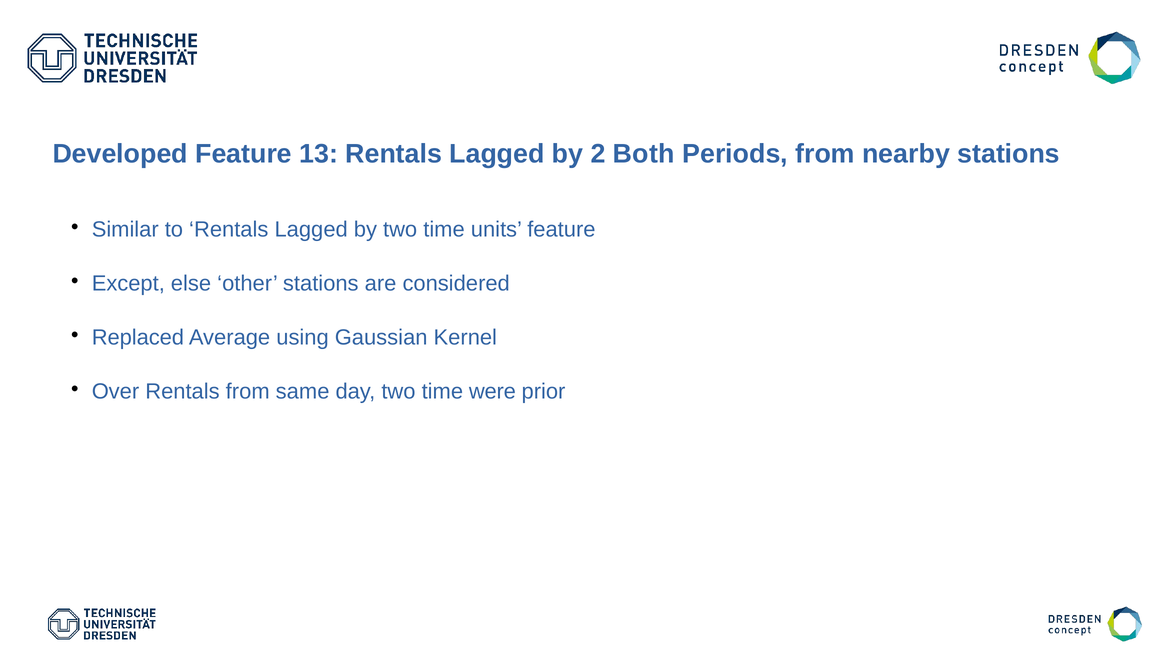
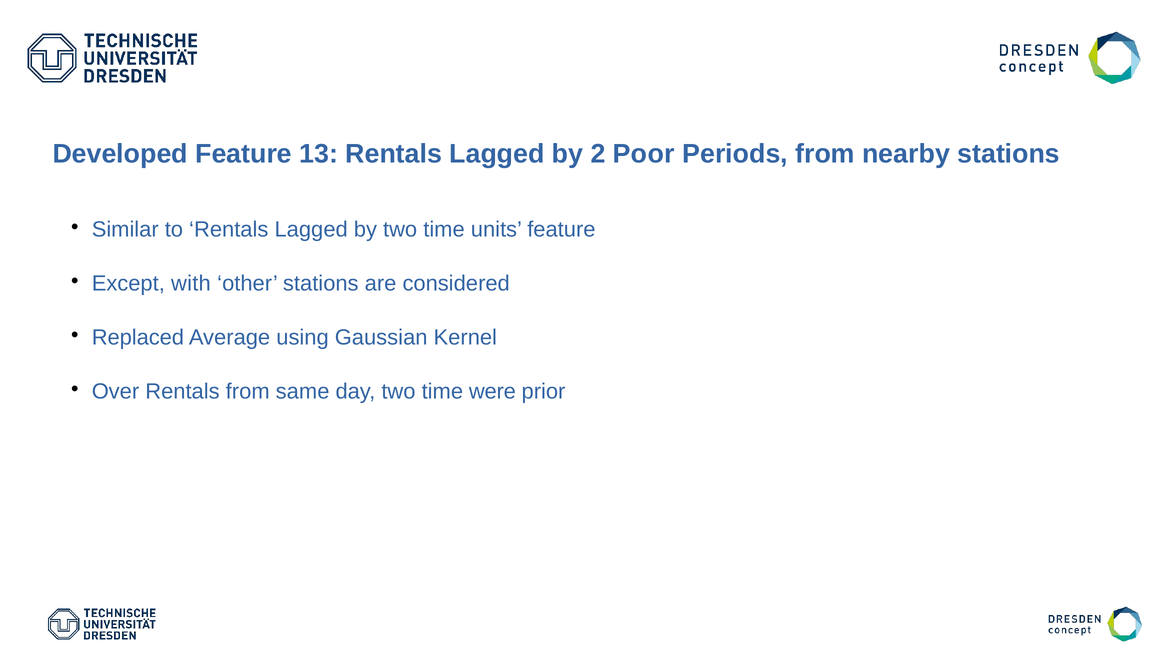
Both: Both -> Poor
else: else -> with
